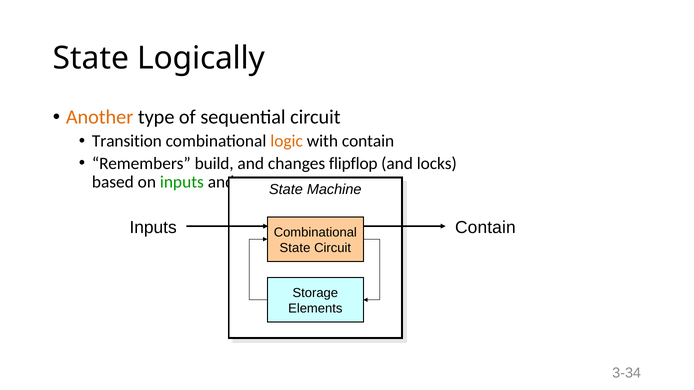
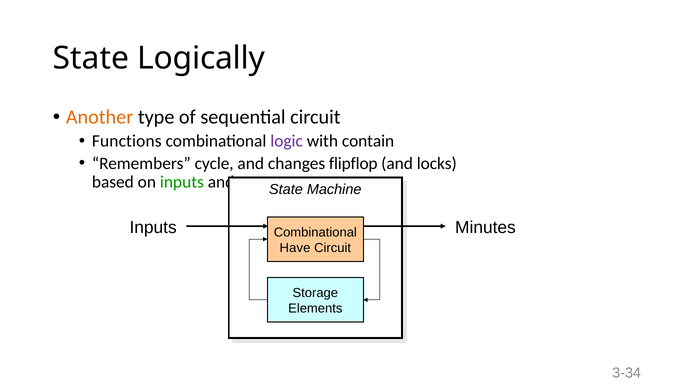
Transition: Transition -> Functions
logic colour: orange -> purple
build: build -> cycle
Inputs Contain: Contain -> Minutes
State at (295, 248): State -> Have
